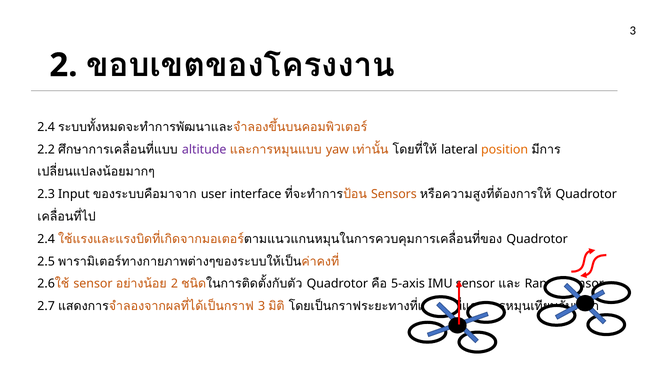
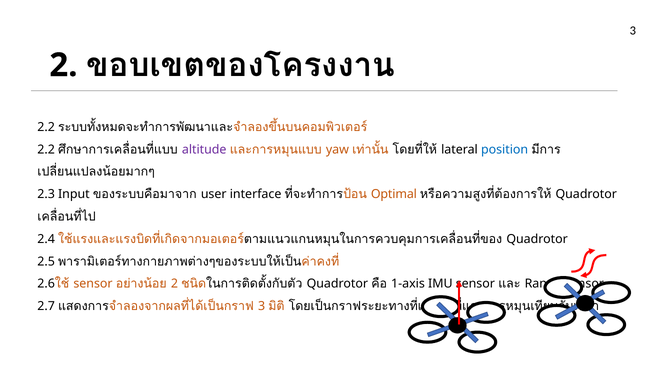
2.4 at (46, 127): 2.4 -> 2.2
position colour: orange -> blue
Sensors: Sensors -> Optimal
5-axis: 5-axis -> 1-axis
